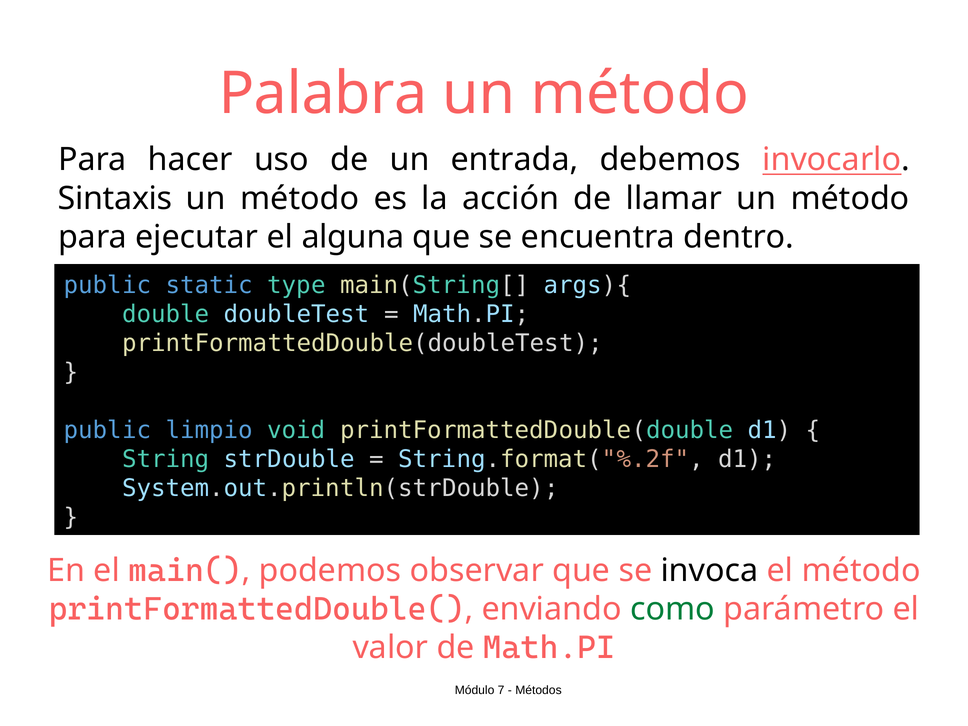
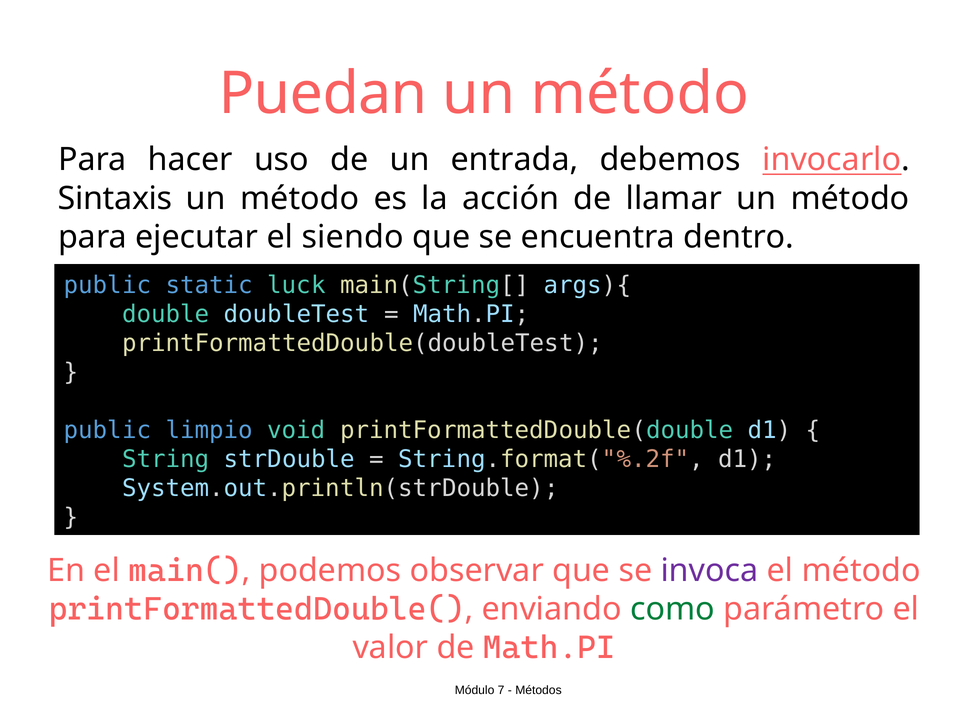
Palabra: Palabra -> Puedan
alguna: alguna -> siendo
type: type -> luck
invoca colour: black -> purple
